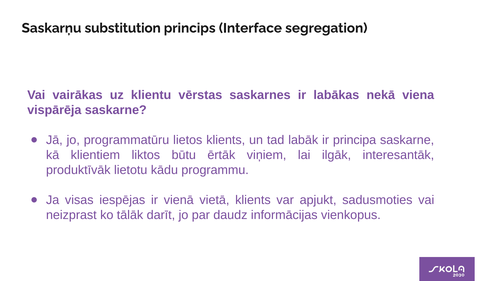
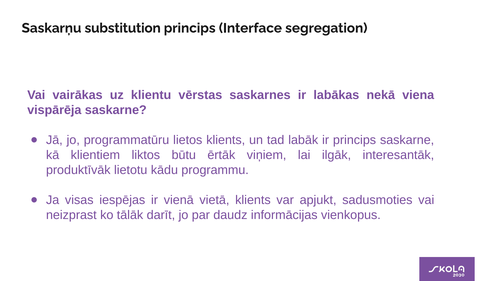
ir principa: principa -> princips
